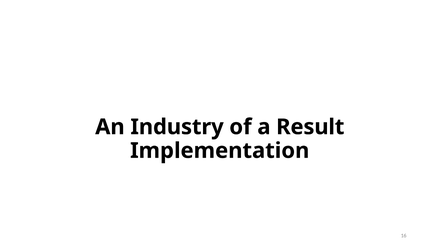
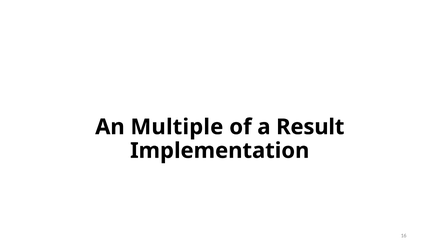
Industry: Industry -> Multiple
